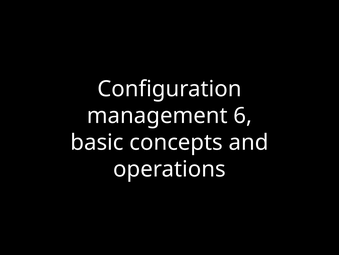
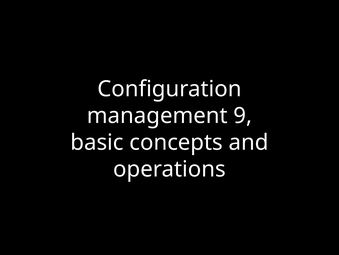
6: 6 -> 9
